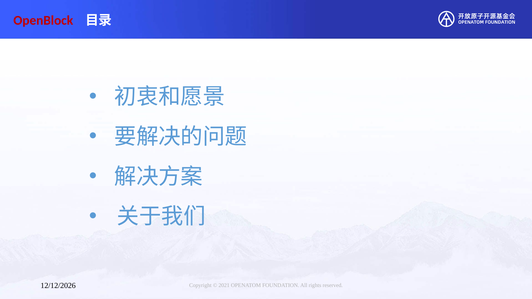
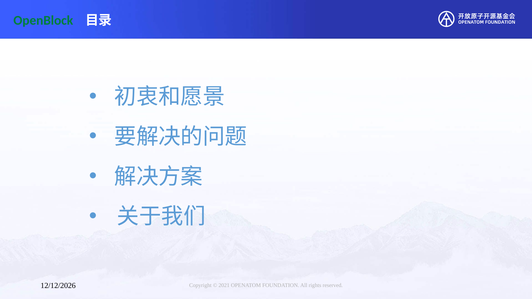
OpenBlock colour: red -> green
